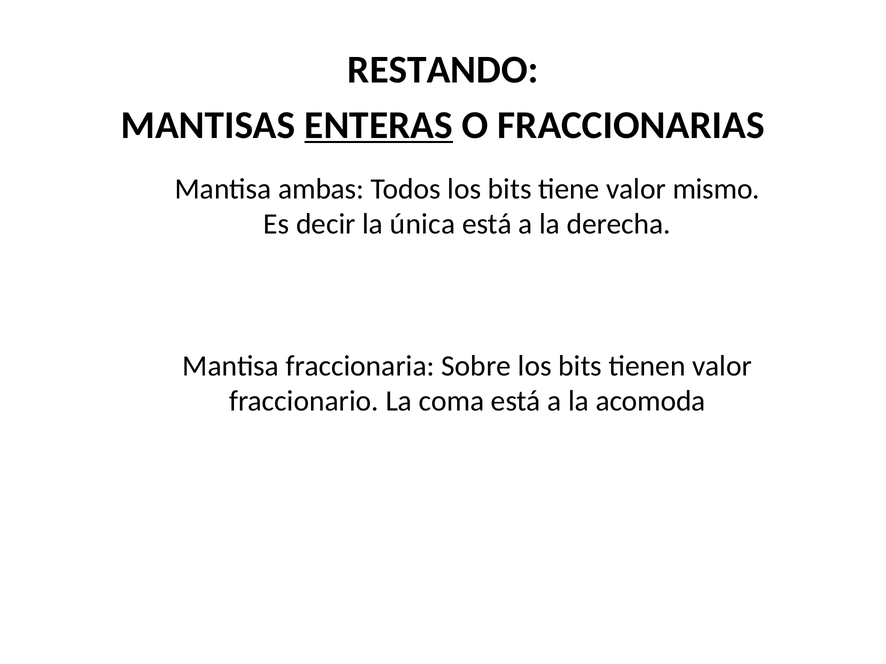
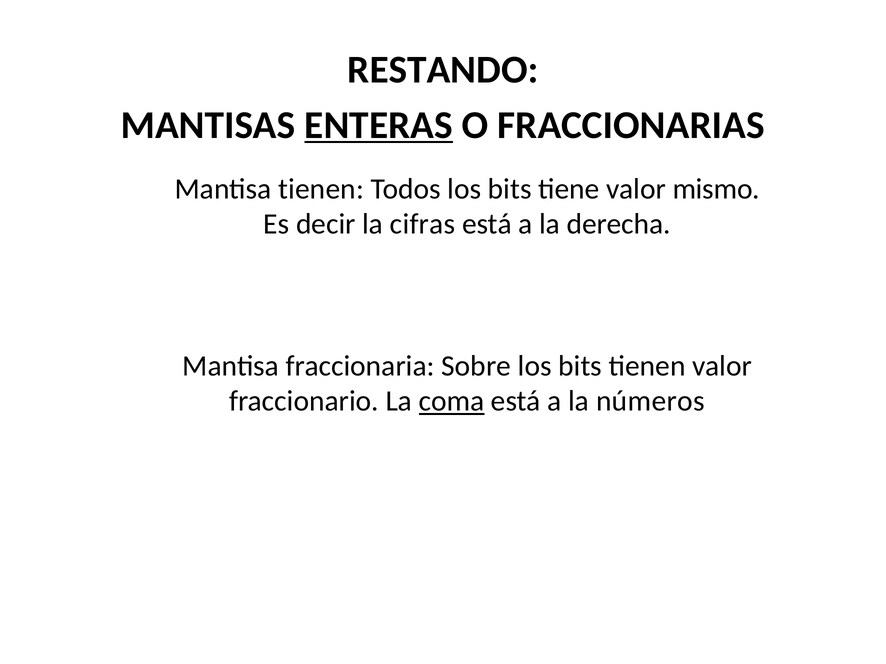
Mantisa ambas: ambas -> tienen
única: única -> cifras
coma underline: none -> present
acomoda: acomoda -> números
